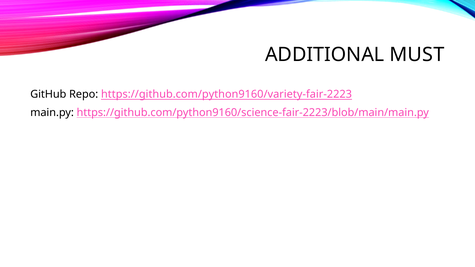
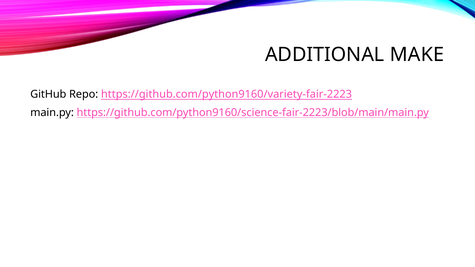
MUST: MUST -> MAKE
